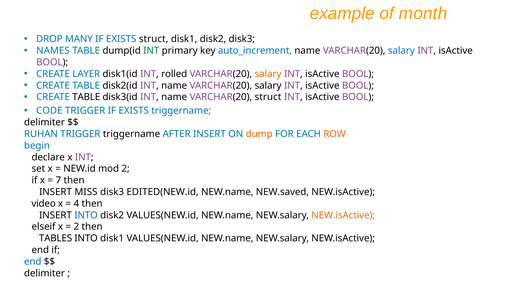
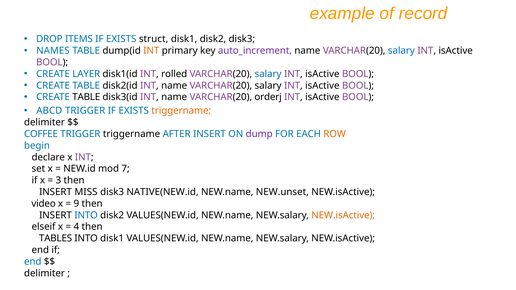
month: month -> record
MANY: MANY -> ITEMS
INT at (151, 51) colour: green -> orange
auto_increment colour: blue -> purple
salary at (268, 74) colour: orange -> blue
VARCHAR(20 struct: struct -> orderj
CODE: CODE -> ABCD
triggername at (181, 111) colour: blue -> orange
RUHAN: RUHAN -> COFFEE
dump colour: orange -> purple
mod 2: 2 -> 7
7: 7 -> 3
EDITED(NEW.id: EDITED(NEW.id -> NATIVE(NEW.id
NEW.saved: NEW.saved -> NEW.unset
4: 4 -> 9
2 at (76, 227): 2 -> 4
